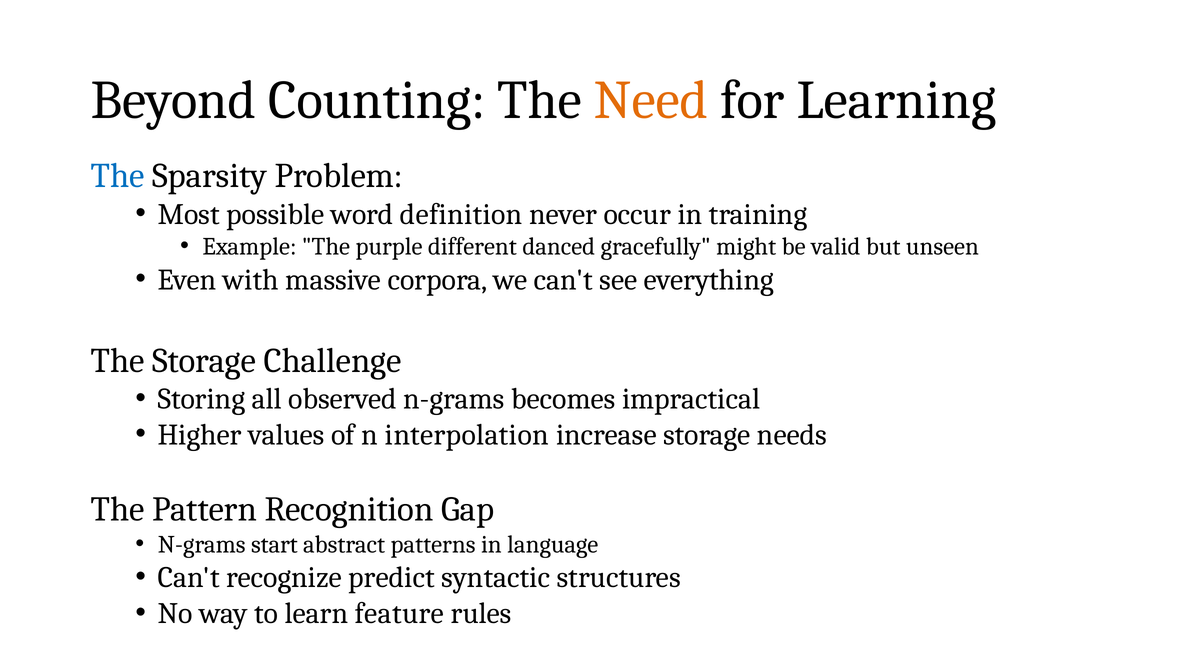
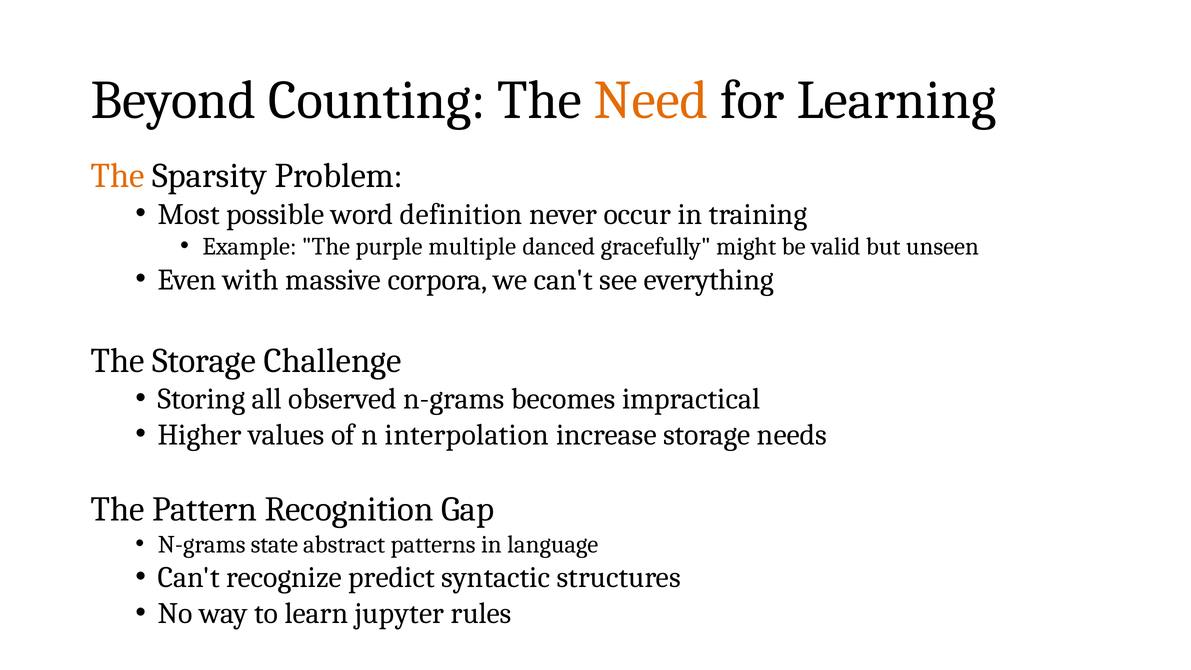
The at (118, 176) colour: blue -> orange
different: different -> multiple
start: start -> state
feature: feature -> jupyter
